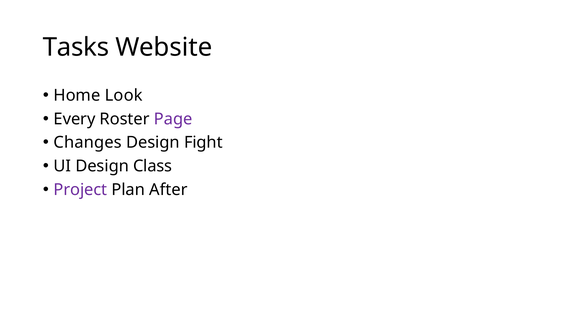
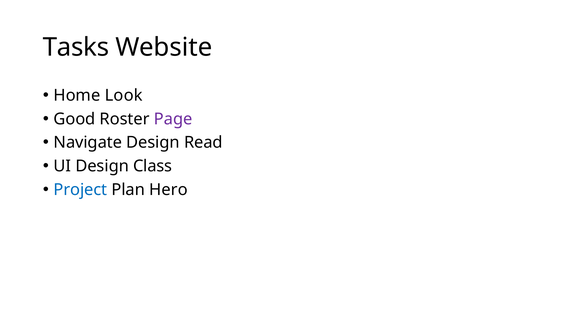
Every: Every -> Good
Changes: Changes -> Navigate
Fight: Fight -> Read
Project colour: purple -> blue
After: After -> Hero
